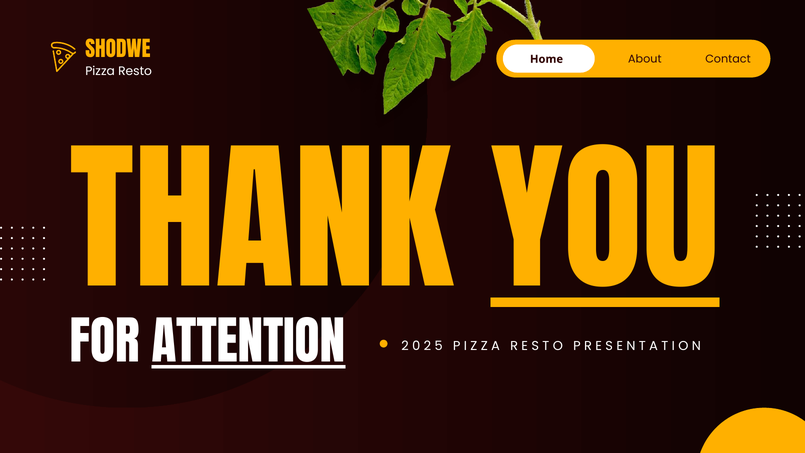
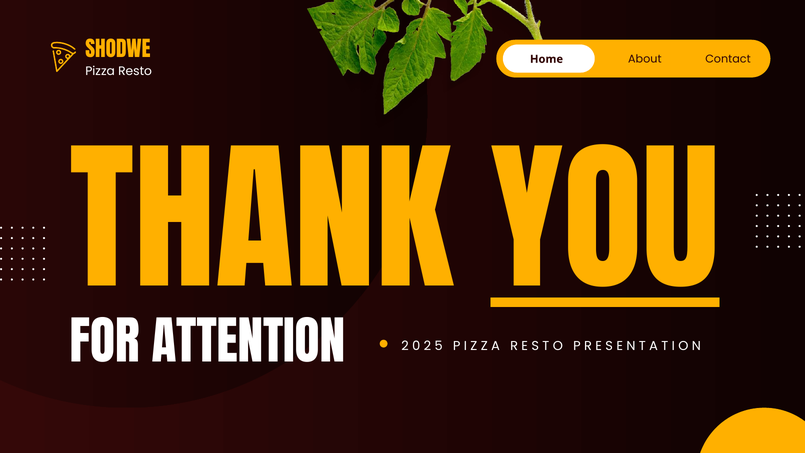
ATTENTION underline: present -> none
